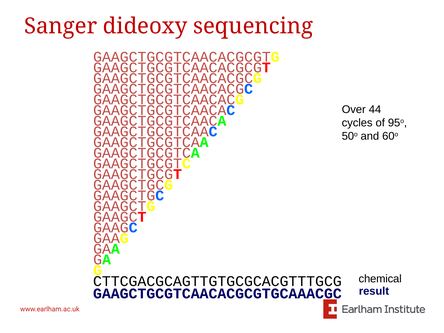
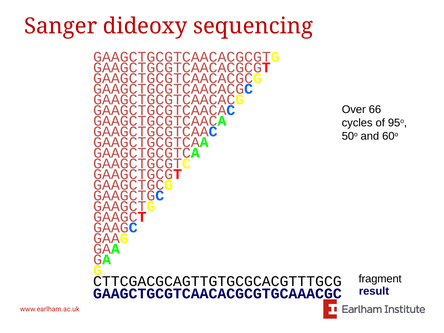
44: 44 -> 66
chemical: chemical -> fragment
